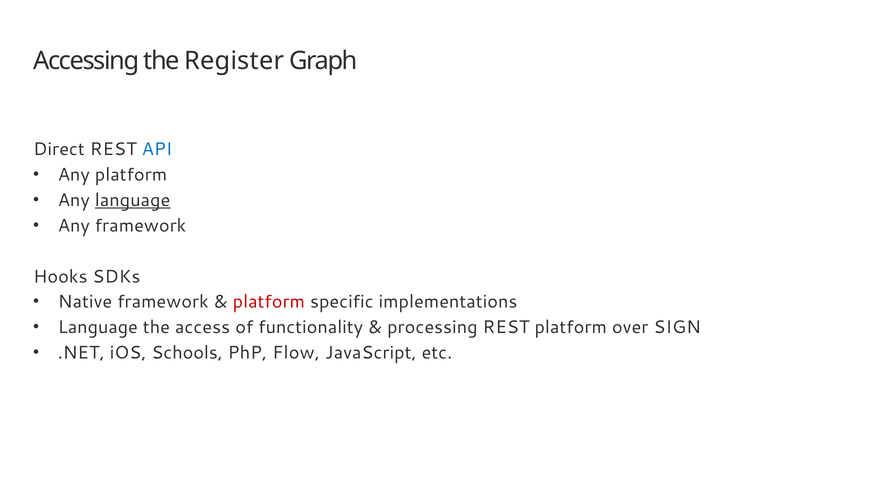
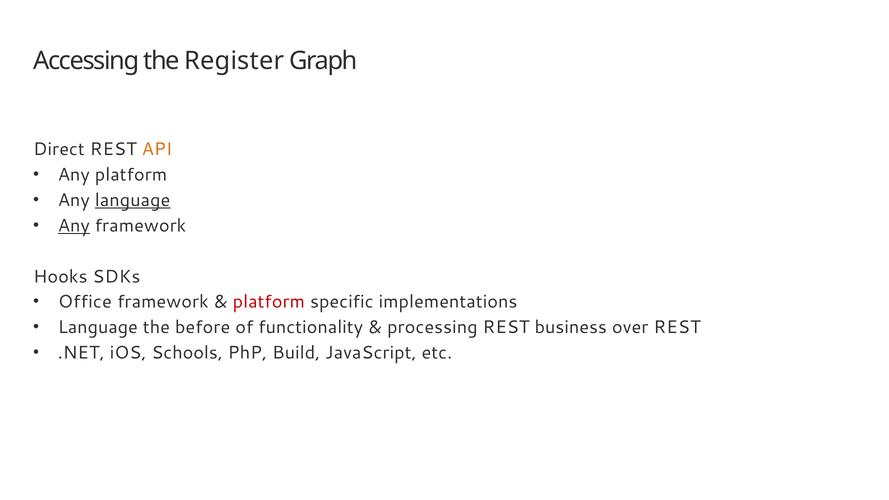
API colour: blue -> orange
Any at (74, 226) underline: none -> present
Native: Native -> Office
access: access -> before
REST platform: platform -> business
over SIGN: SIGN -> REST
Flow: Flow -> Build
